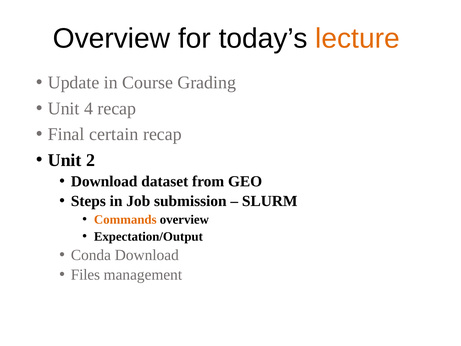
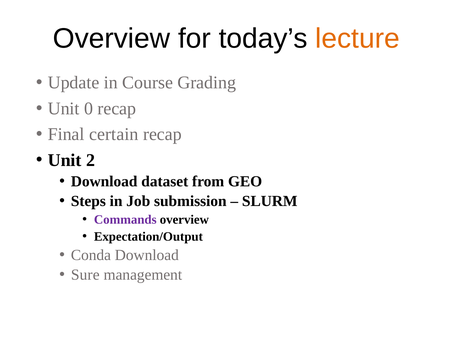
4: 4 -> 0
Commands colour: orange -> purple
Files: Files -> Sure
